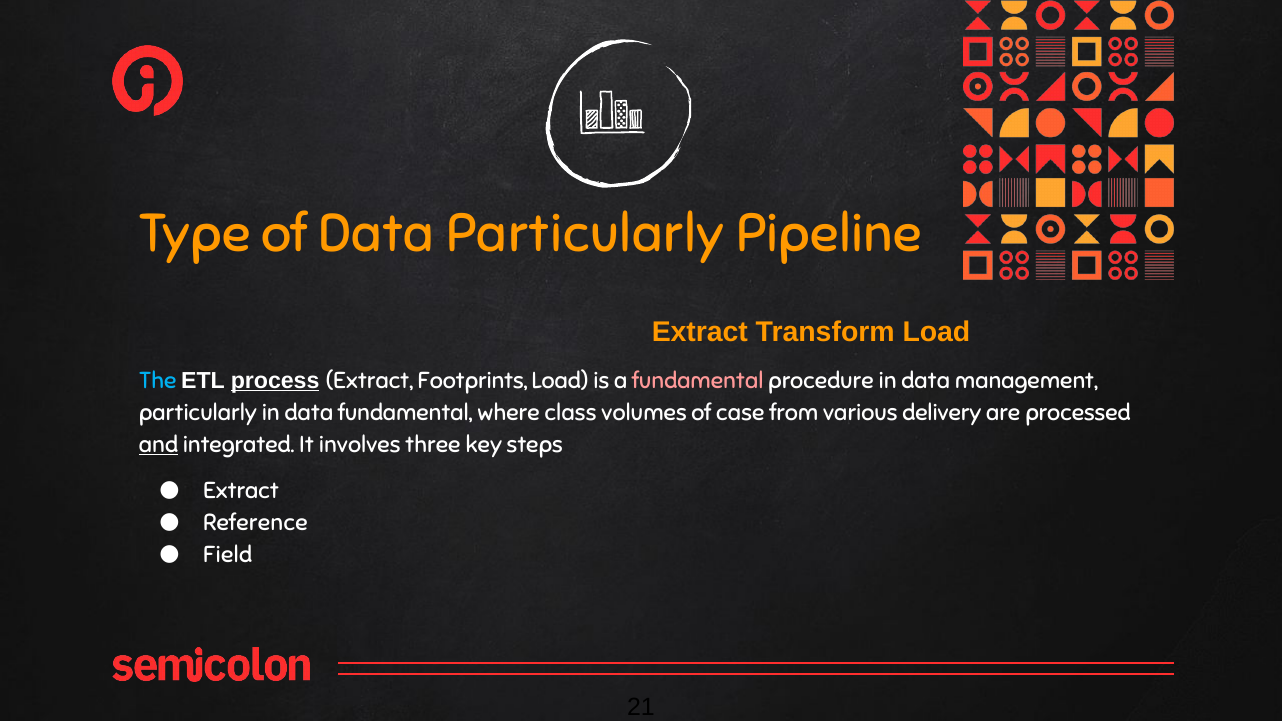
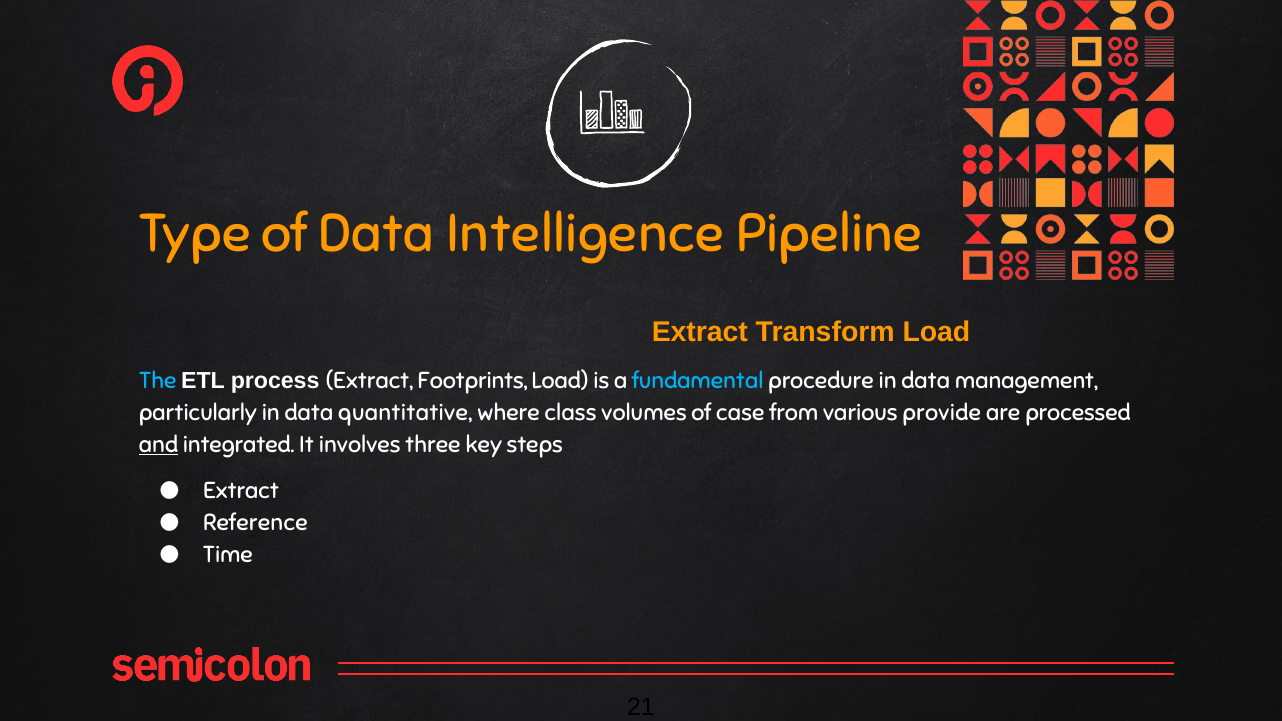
Data Particularly: Particularly -> Intelligence
process underline: present -> none
fundamental at (698, 381) colour: pink -> light blue
data fundamental: fundamental -> quantitative
delivery: delivery -> provide
Field: Field -> Time
